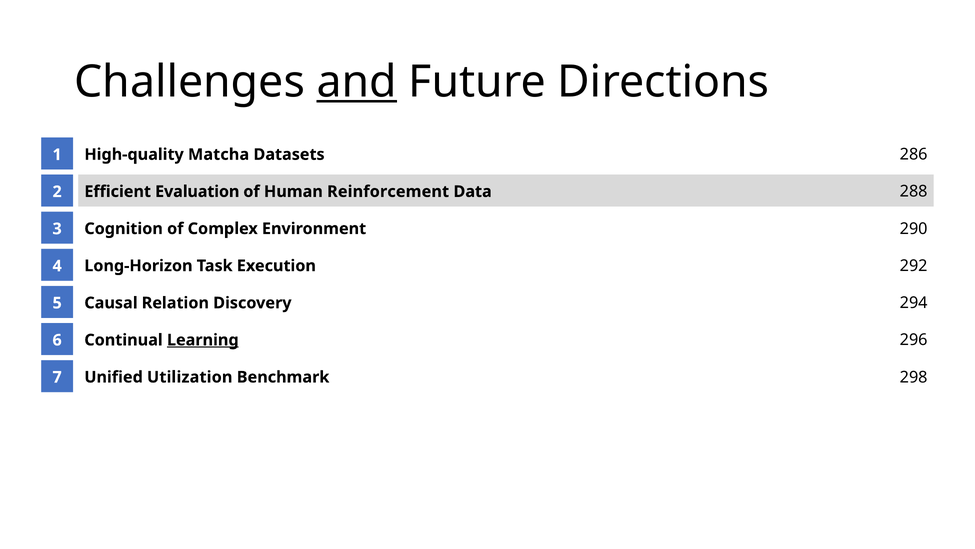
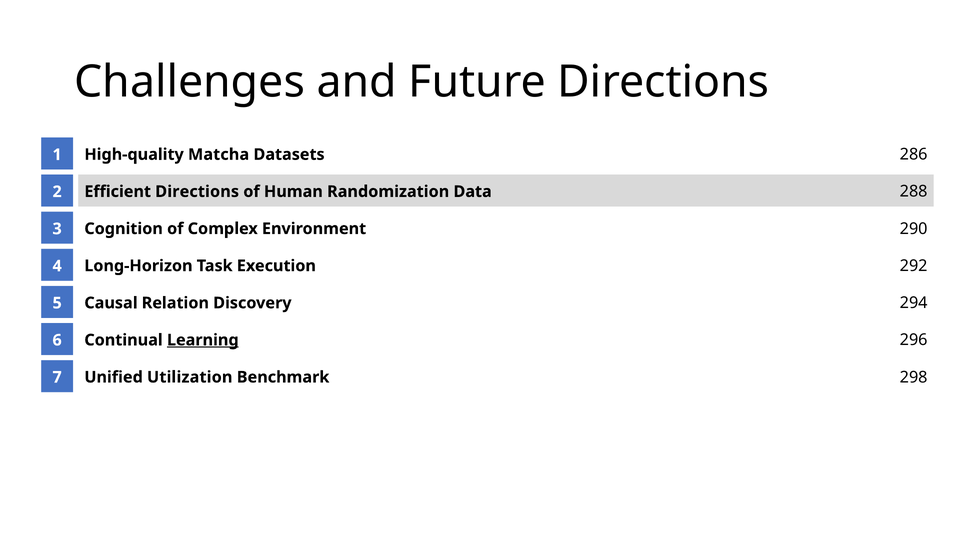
and underline: present -> none
Efficient Evaluation: Evaluation -> Directions
Reinforcement: Reinforcement -> Randomization
